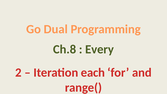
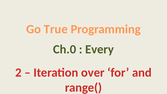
Dual: Dual -> True
Ch.8: Ch.8 -> Ch.0
each: each -> over
